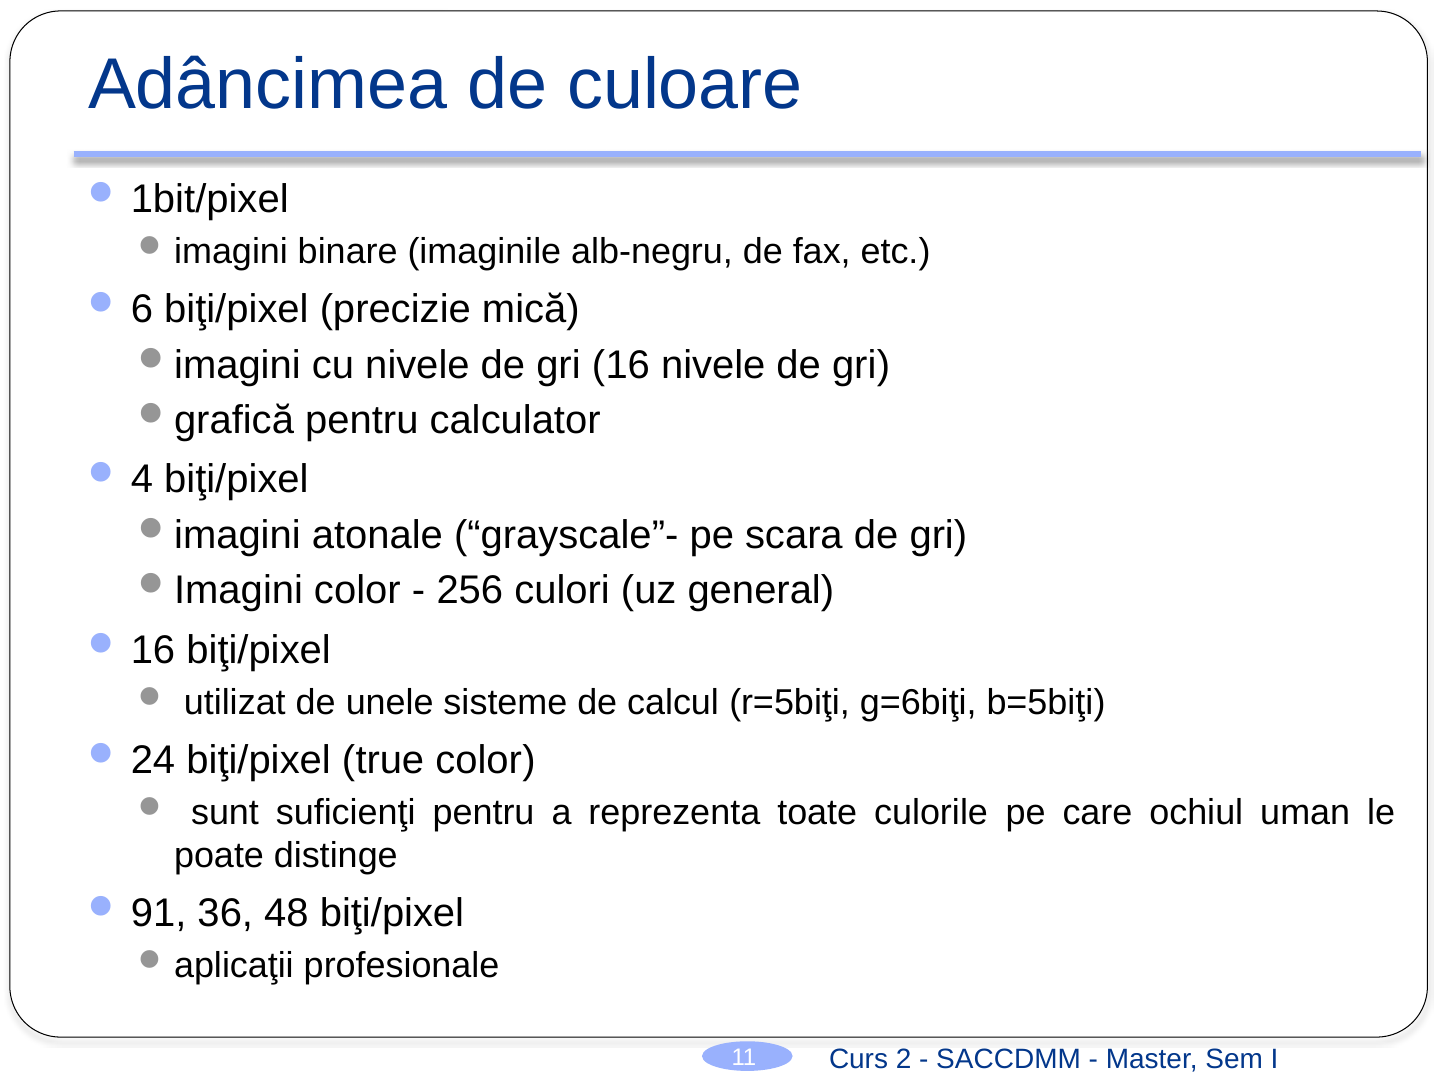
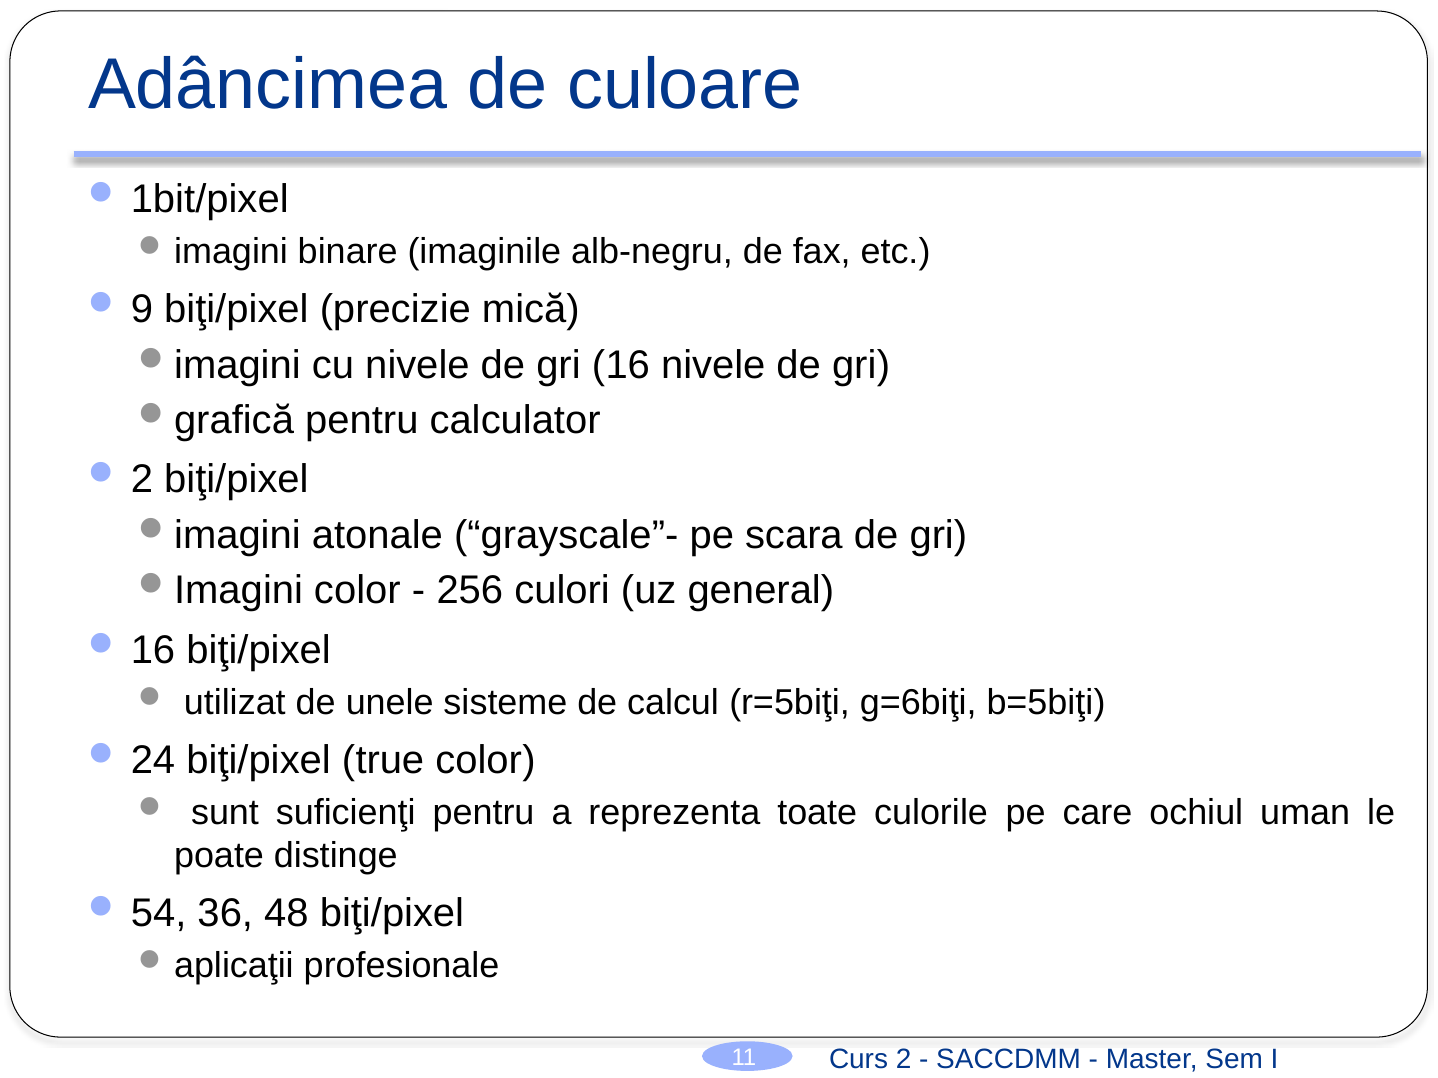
6: 6 -> 9
4 at (142, 480): 4 -> 2
91: 91 -> 54
